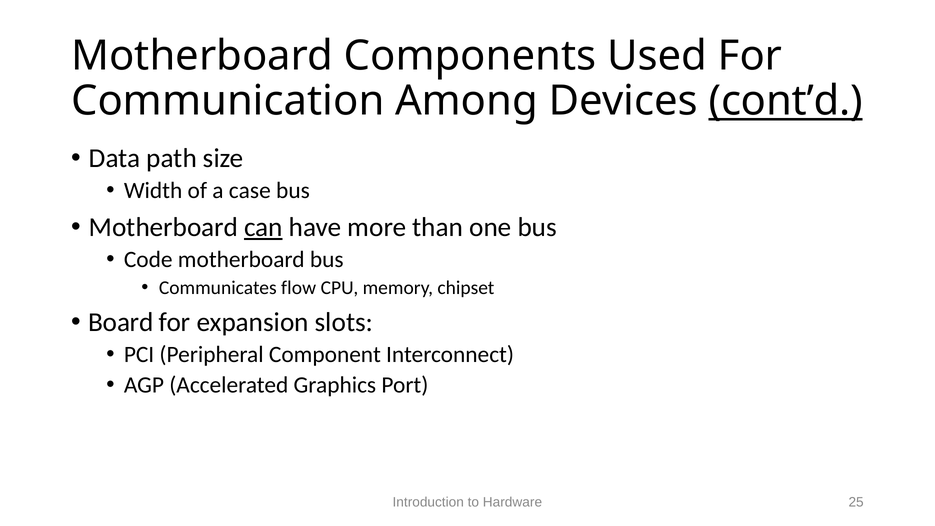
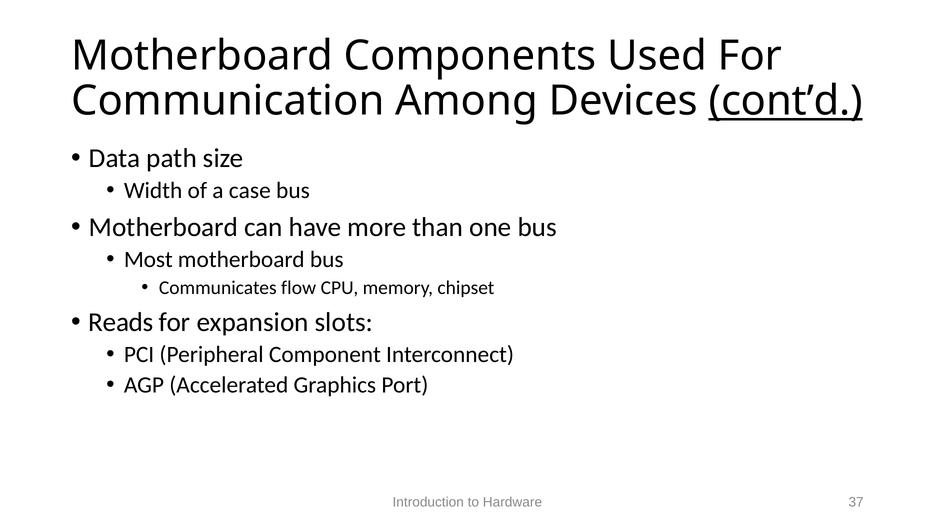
can underline: present -> none
Code: Code -> Most
Board: Board -> Reads
25: 25 -> 37
